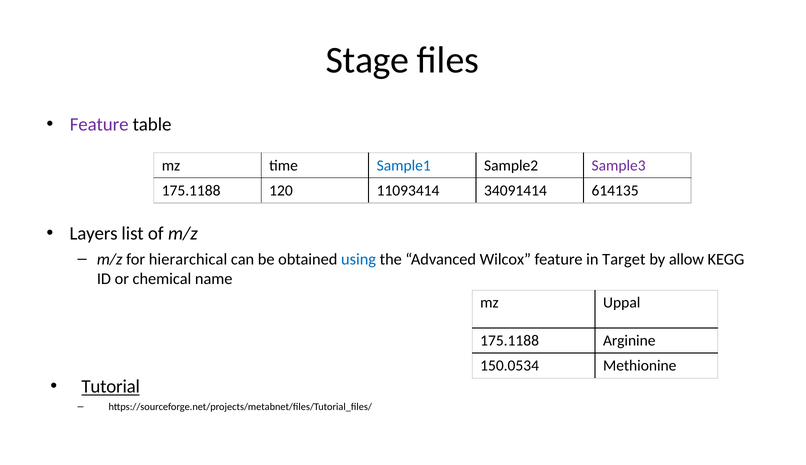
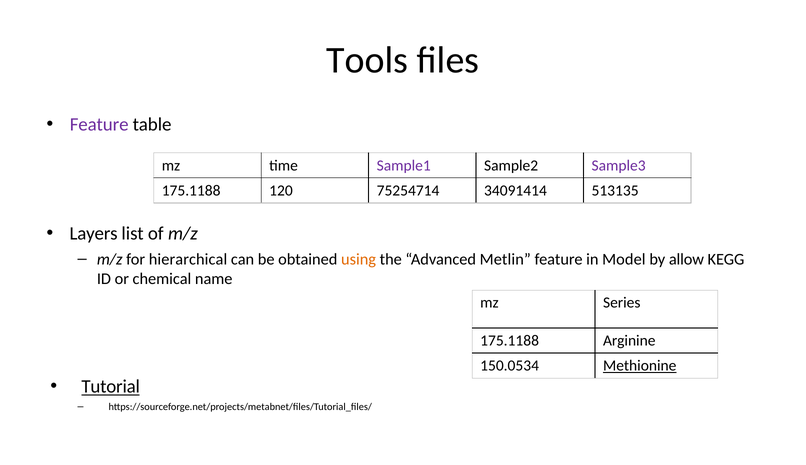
Stage: Stage -> Tools
Sample1 colour: blue -> purple
11093414: 11093414 -> 75254714
614135: 614135 -> 513135
using colour: blue -> orange
Wilcox: Wilcox -> Metlin
Target: Target -> Model
Uppal: Uppal -> Series
Methionine underline: none -> present
